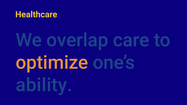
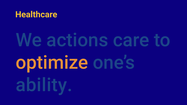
overlap: overlap -> actions
